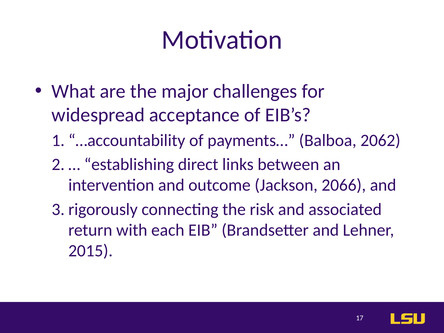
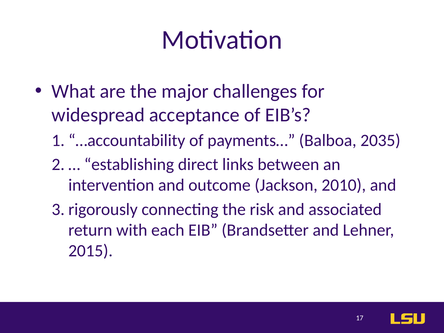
2062: 2062 -> 2035
2066: 2066 -> 2010
